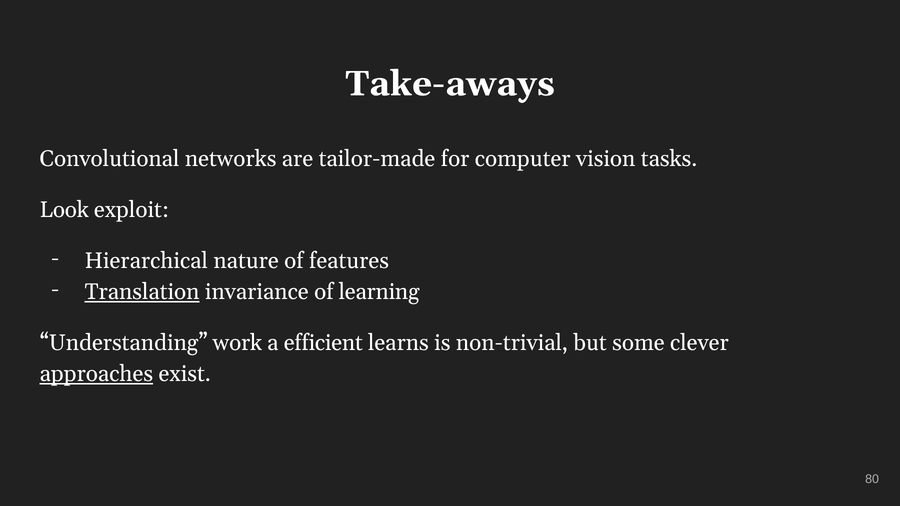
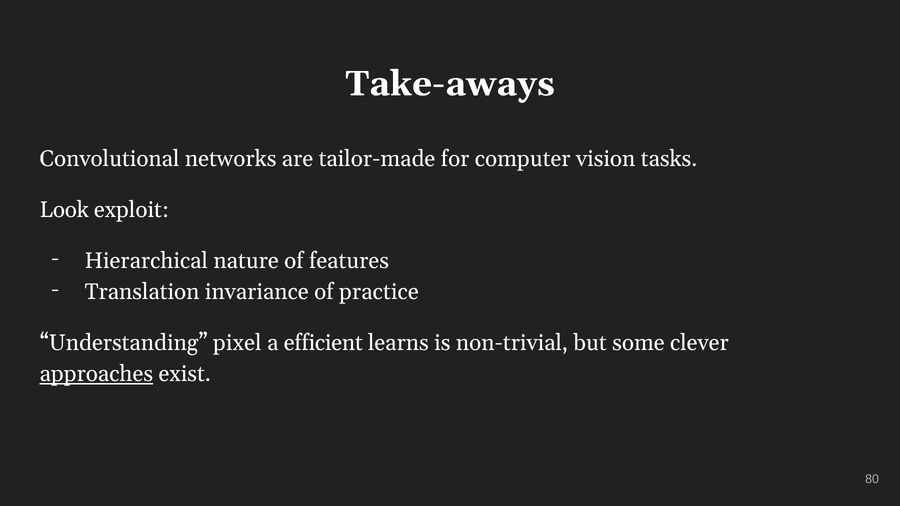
Translation underline: present -> none
learning: learning -> practice
work: work -> pixel
